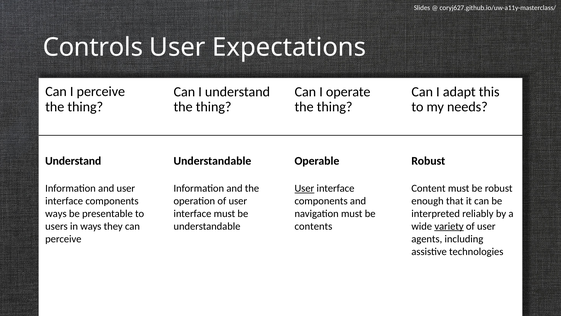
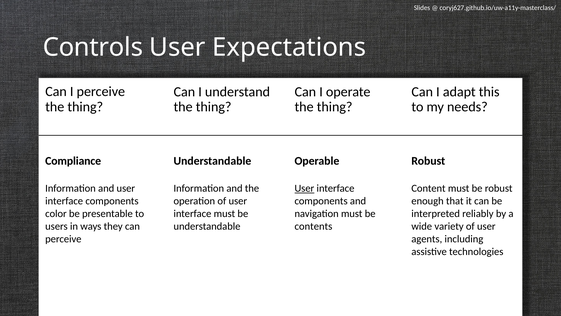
Understand at (73, 161): Understand -> Compliance
ways at (56, 213): ways -> color
variety underline: present -> none
